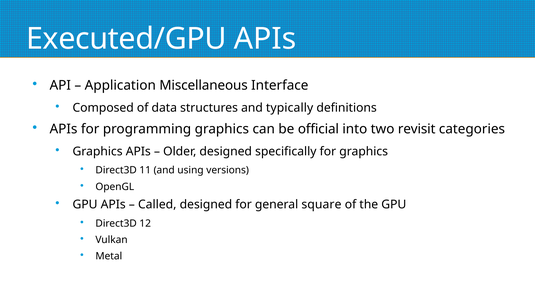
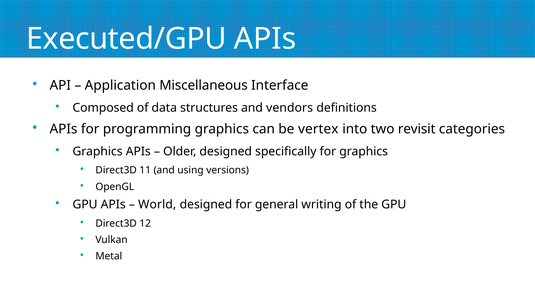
typically: typically -> vendors
official: official -> vertex
Called: Called -> World
square: square -> writing
